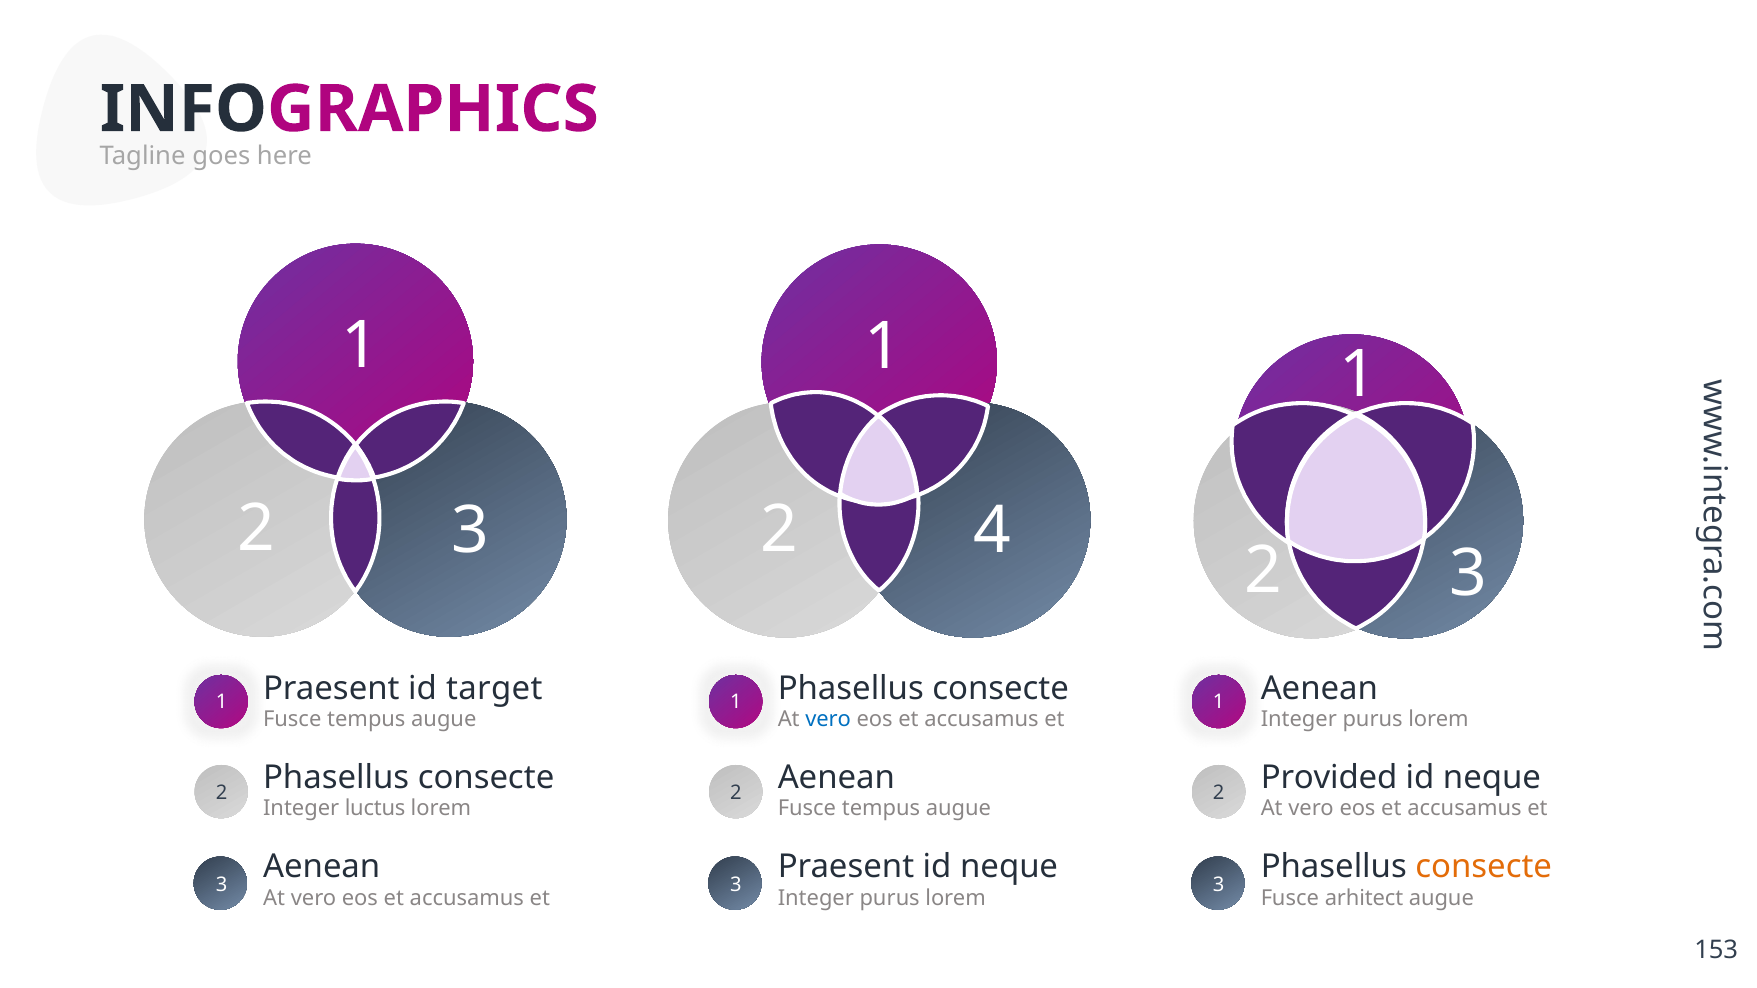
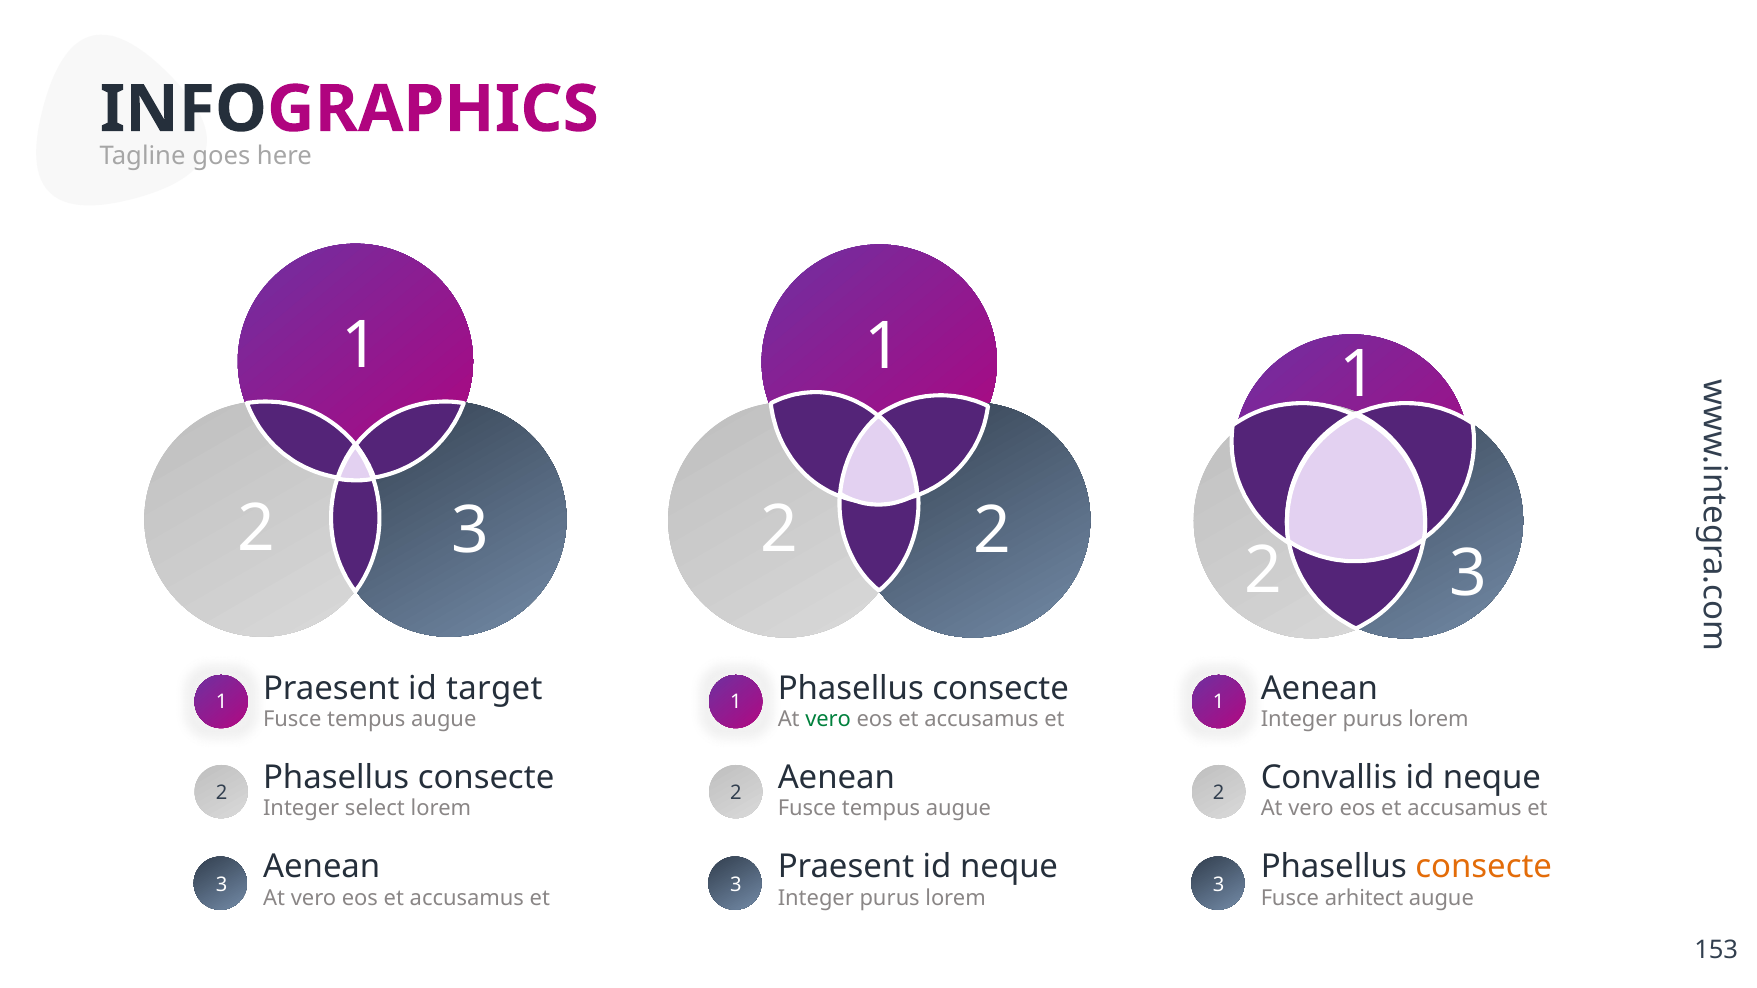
2 4: 4 -> 2
vero at (828, 719) colour: blue -> green
Provided: Provided -> Convallis
luctus: luctus -> select
